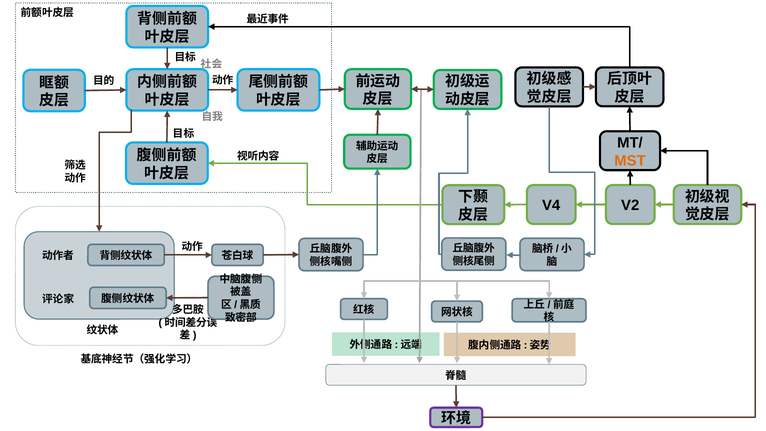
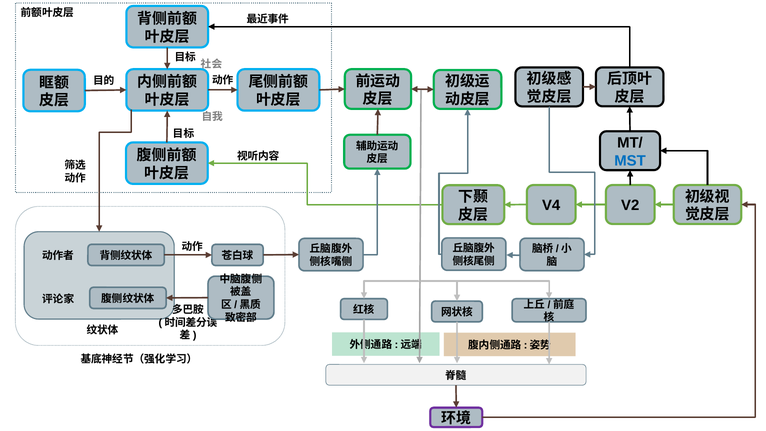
MST colour: orange -> blue
